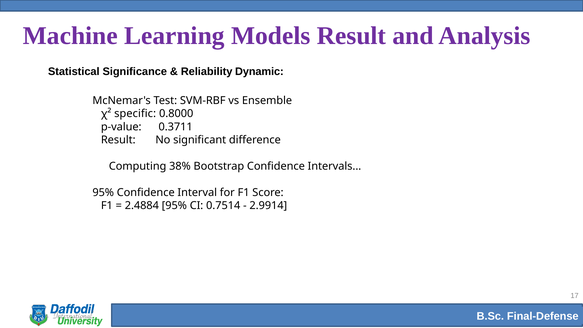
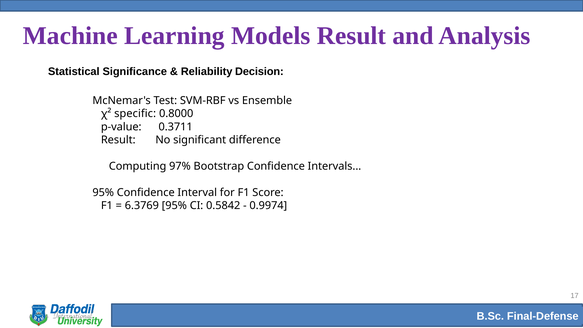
Dynamic: Dynamic -> Decision
38%: 38% -> 97%
2.4884: 2.4884 -> 6.3769
0.7514: 0.7514 -> 0.5842
2.9914: 2.9914 -> 0.9974
